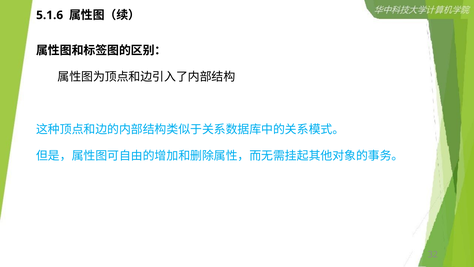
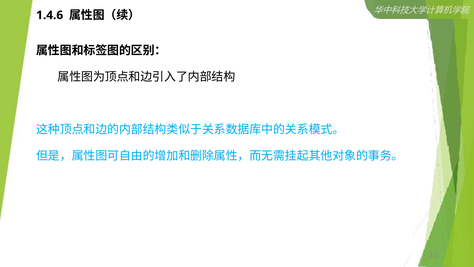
5.1.6: 5.1.6 -> 1.4.6
